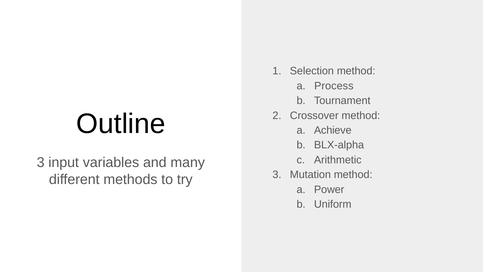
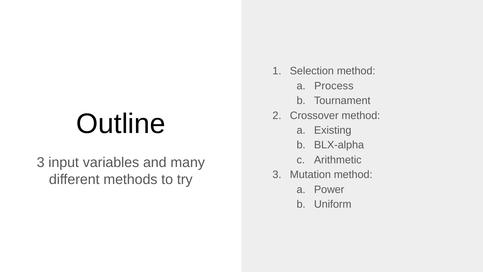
Achieve: Achieve -> Existing
